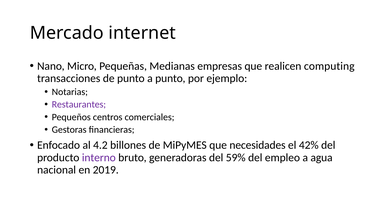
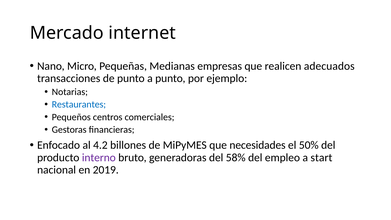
computing: computing -> adecuados
Restaurantes colour: purple -> blue
42%: 42% -> 50%
59%: 59% -> 58%
agua: agua -> start
